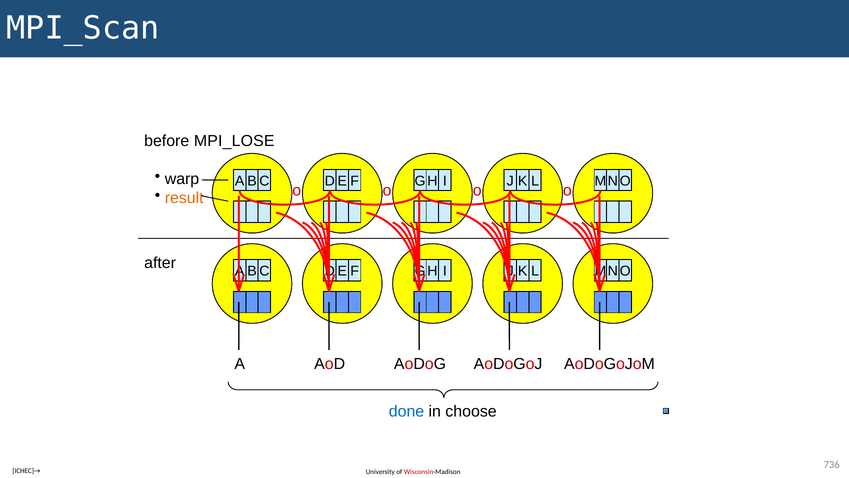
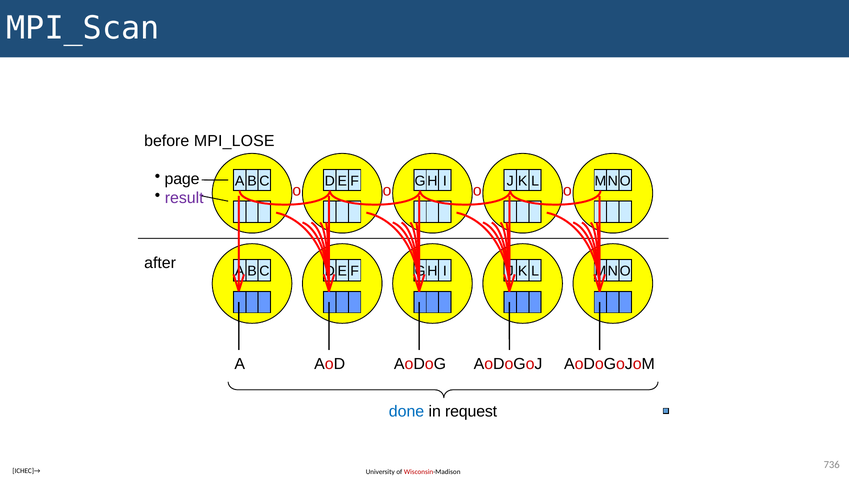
warp: warp -> page
result colour: orange -> purple
choose: choose -> request
